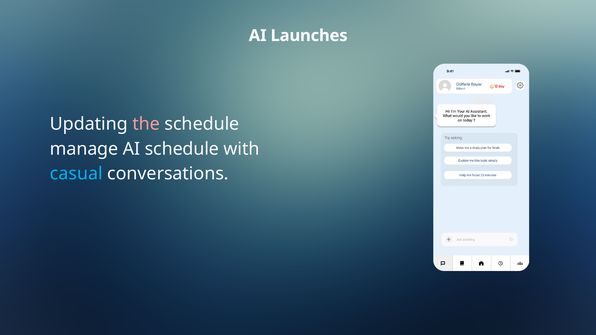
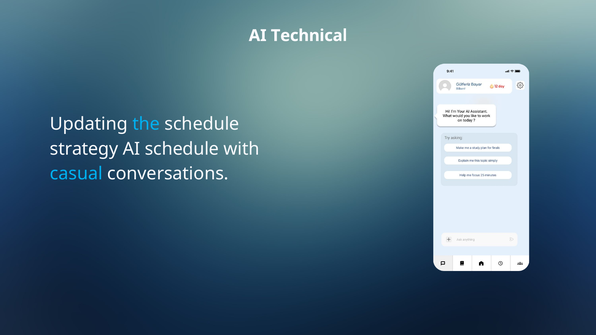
Launches: Launches -> Technical
the colour: pink -> light blue
manage: manage -> strategy
